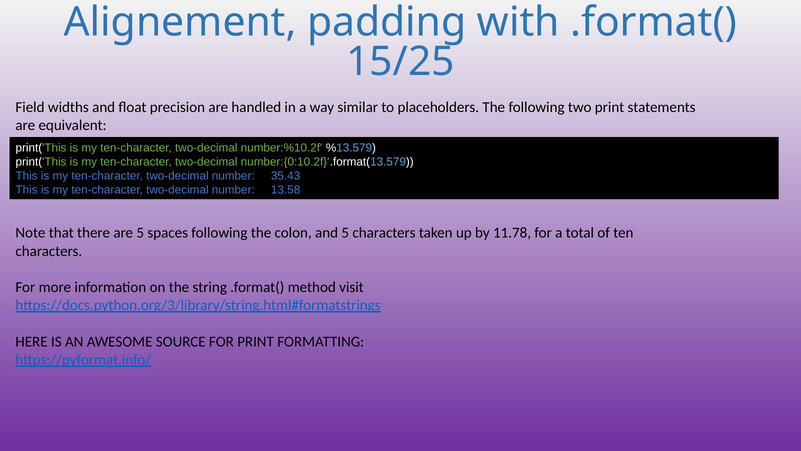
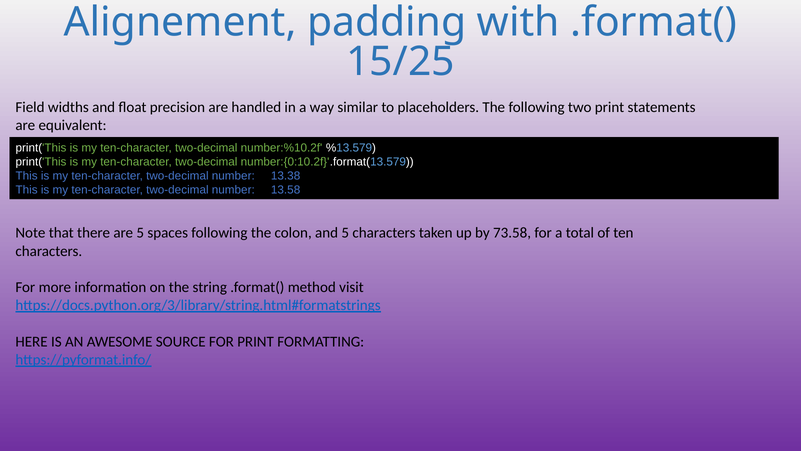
35.43: 35.43 -> 13.38
11.78: 11.78 -> 73.58
